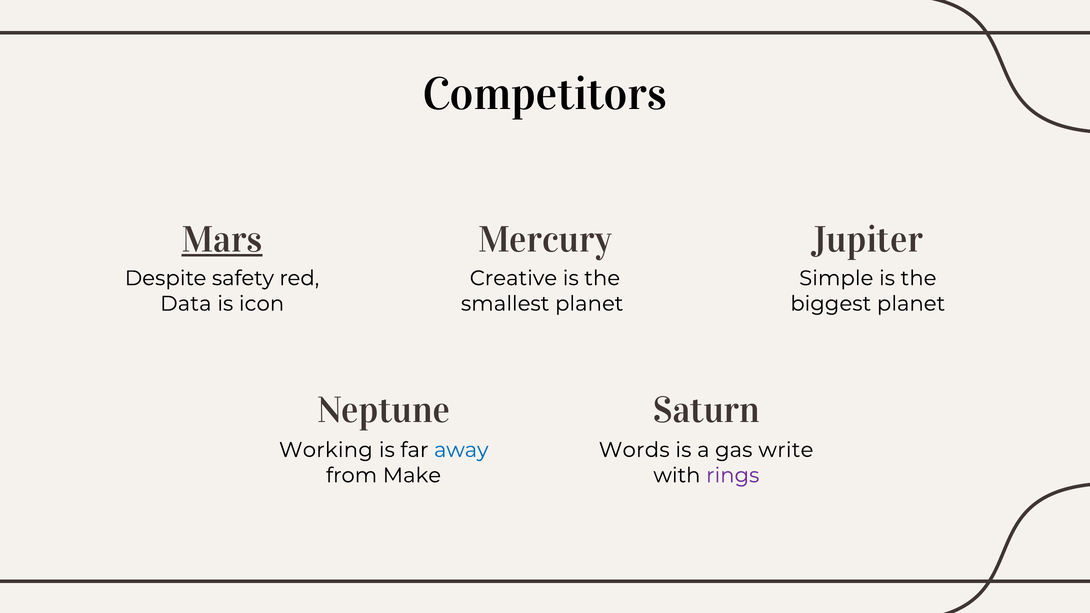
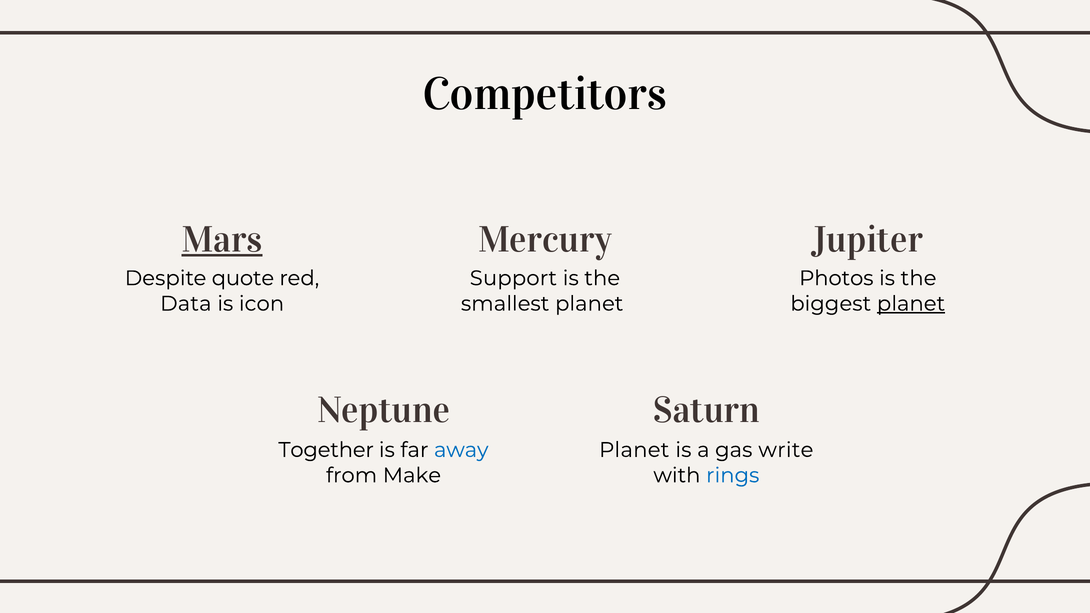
safety: safety -> quote
Creative: Creative -> Support
Simple: Simple -> Photos
planet at (911, 304) underline: none -> present
Working: Working -> Together
Words at (634, 450): Words -> Planet
rings colour: purple -> blue
